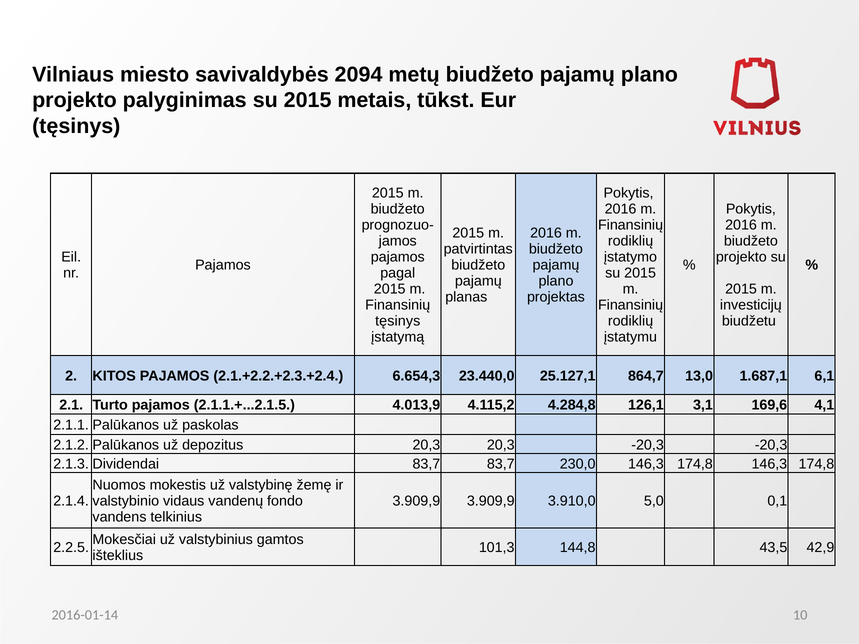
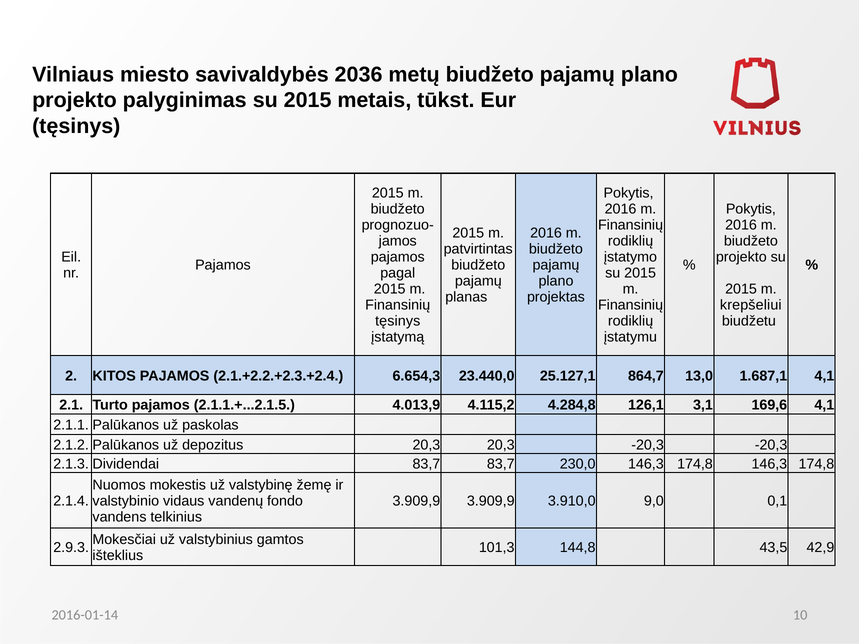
2094: 2094 -> 2036
investicijų: investicijų -> krepšeliui
1.687,1 6,1: 6,1 -> 4,1
5,0: 5,0 -> 9,0
2.2.5: 2.2.5 -> 2.9.3
